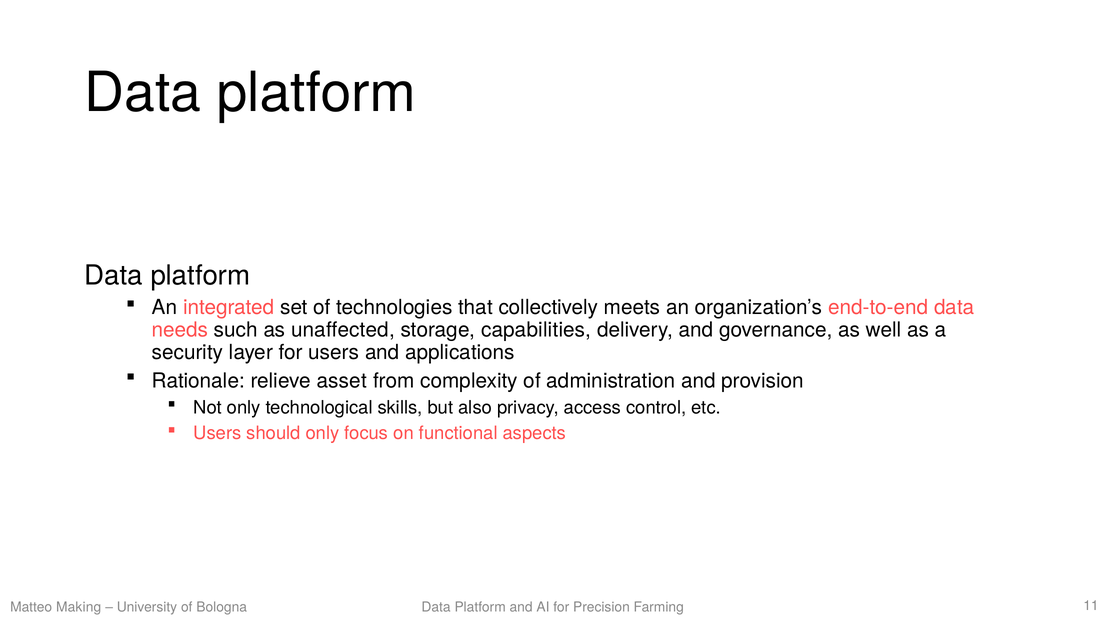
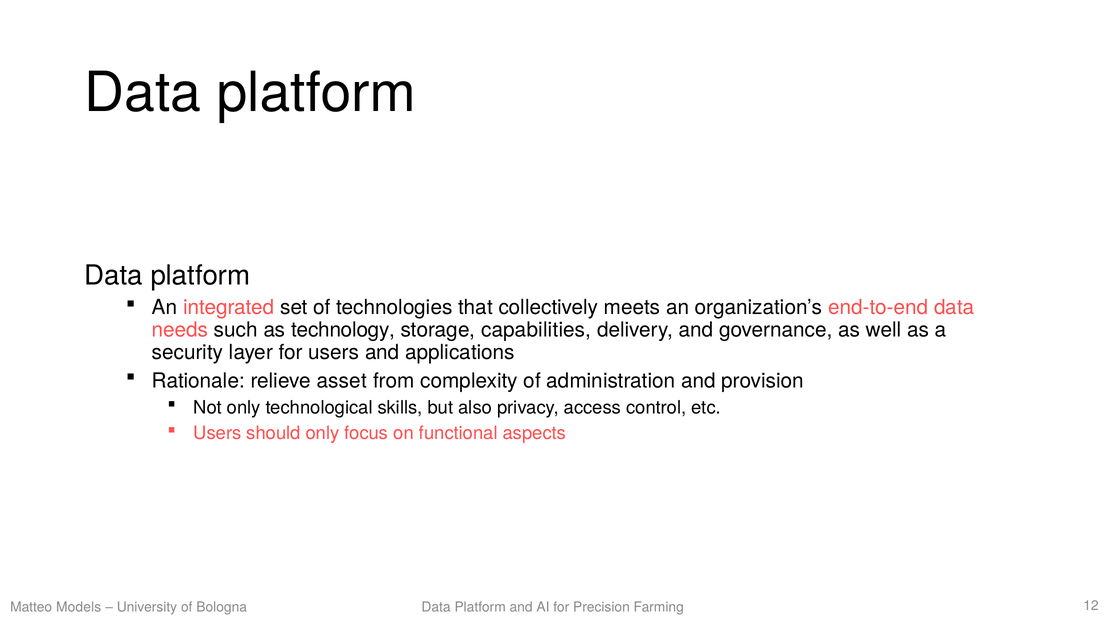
unaffected: unaffected -> technology
Making: Making -> Models
11: 11 -> 12
